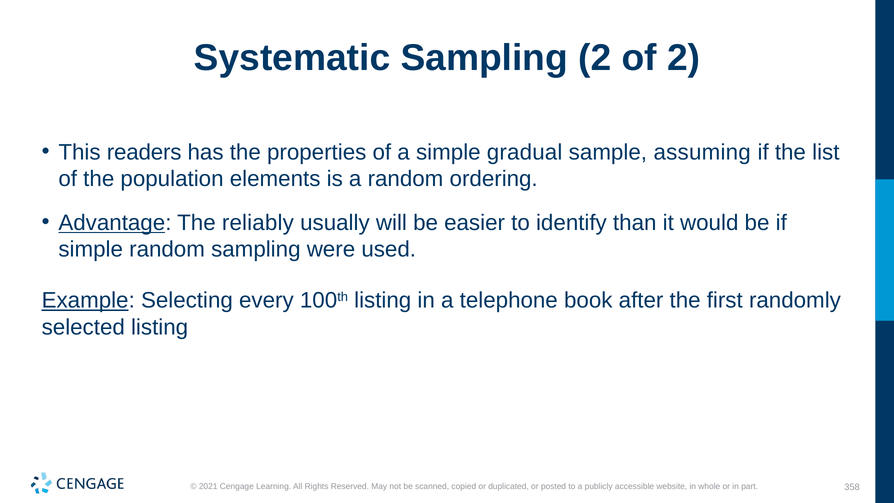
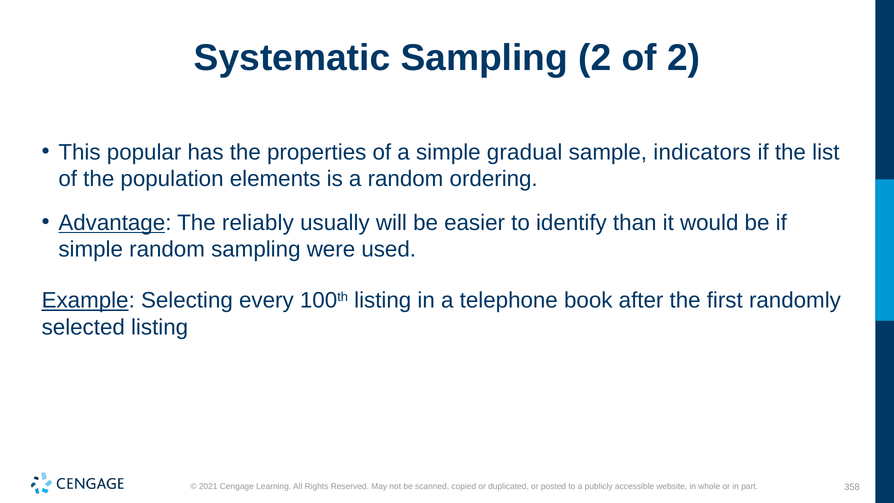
readers: readers -> popular
assuming: assuming -> indicators
